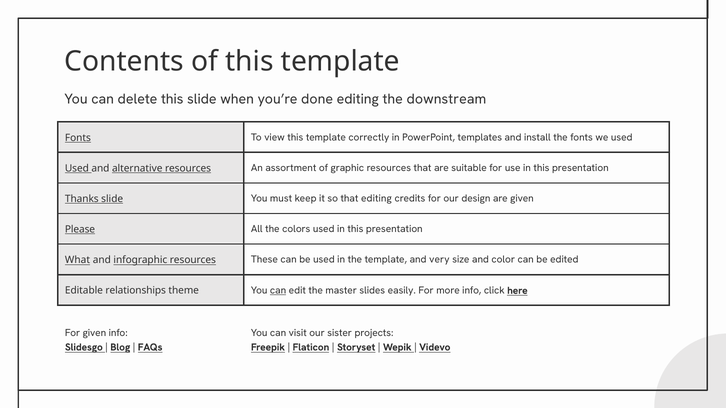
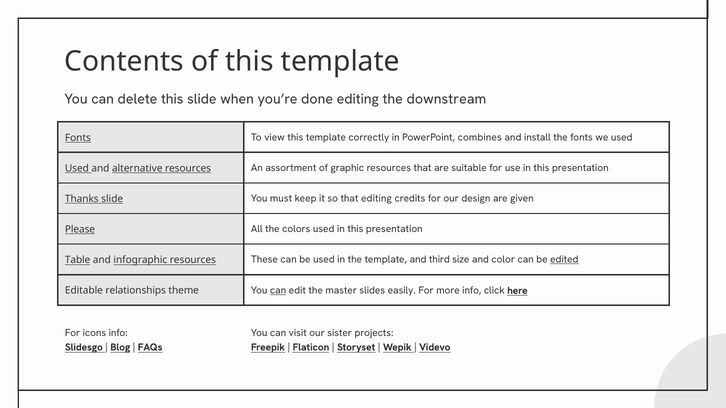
templates: templates -> combines
What: What -> Table
very: very -> third
edited underline: none -> present
For given: given -> icons
